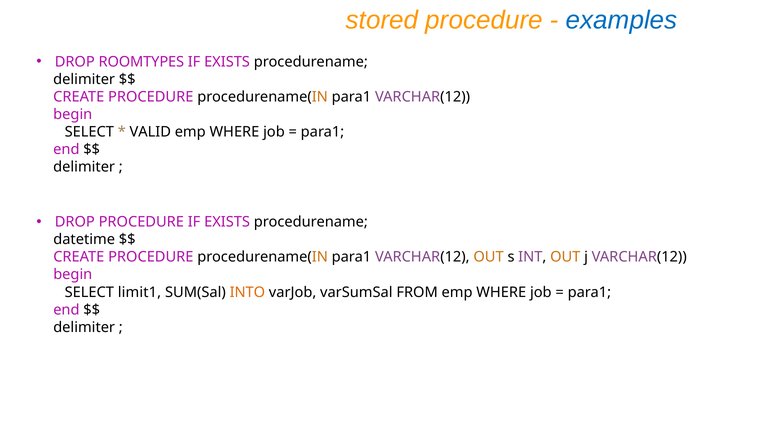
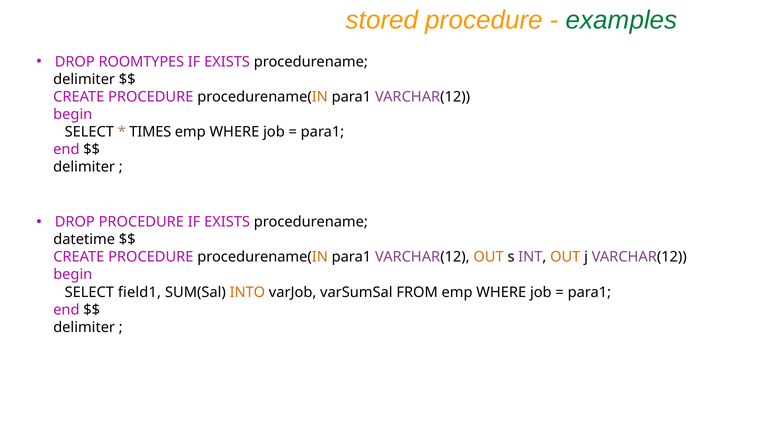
examples colour: blue -> green
VALID: VALID -> TIMES
limit1: limit1 -> field1
